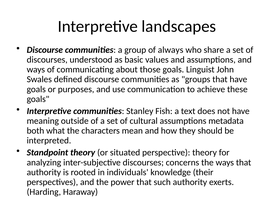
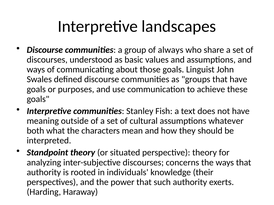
metadata: metadata -> whatever
